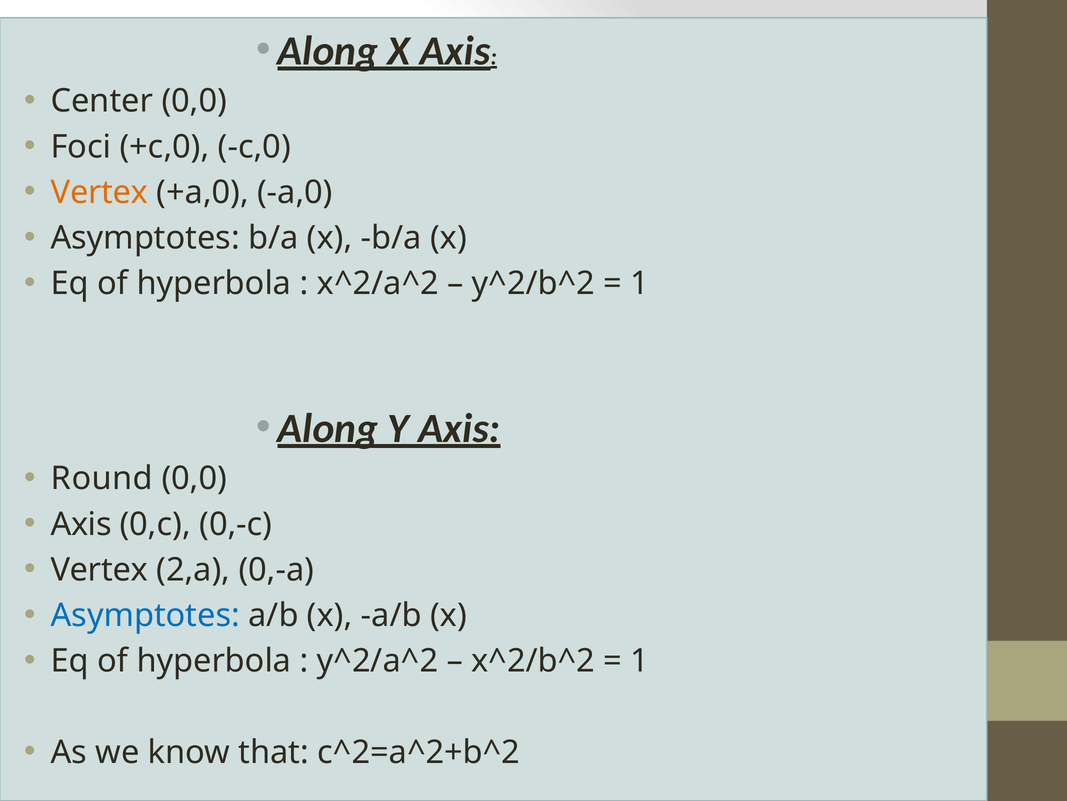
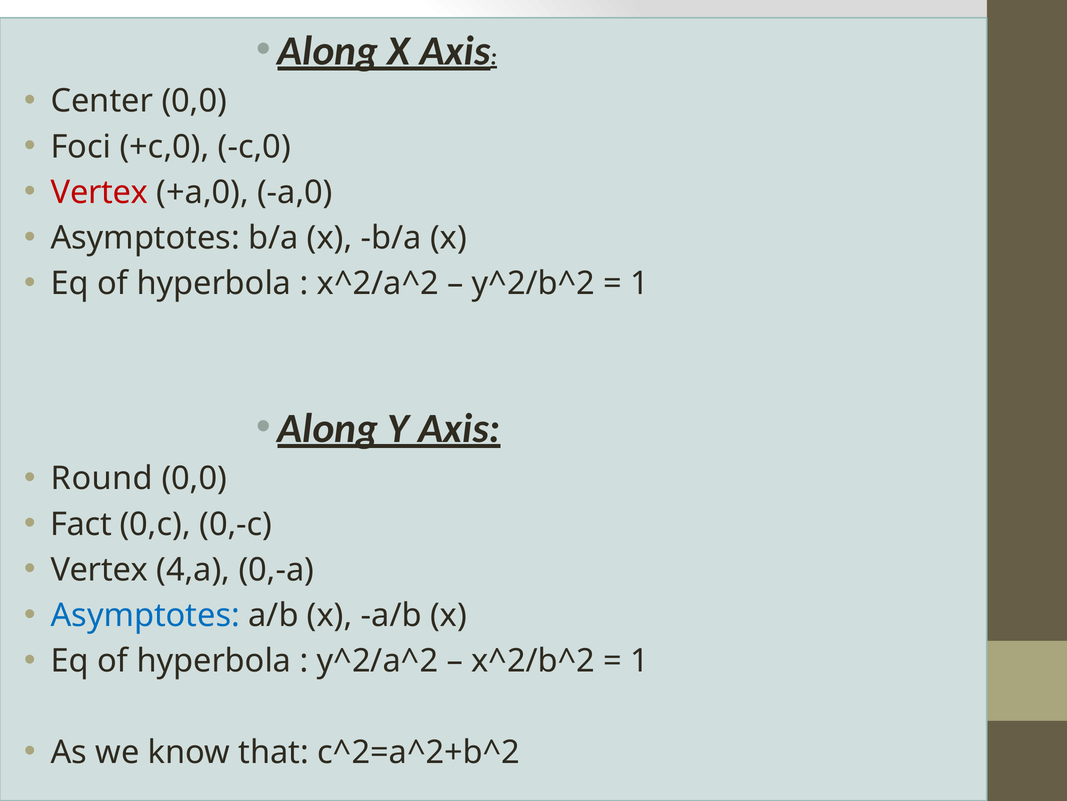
Vertex at (99, 192) colour: orange -> red
Axis at (81, 524): Axis -> Fact
2,a: 2,a -> 4,a
